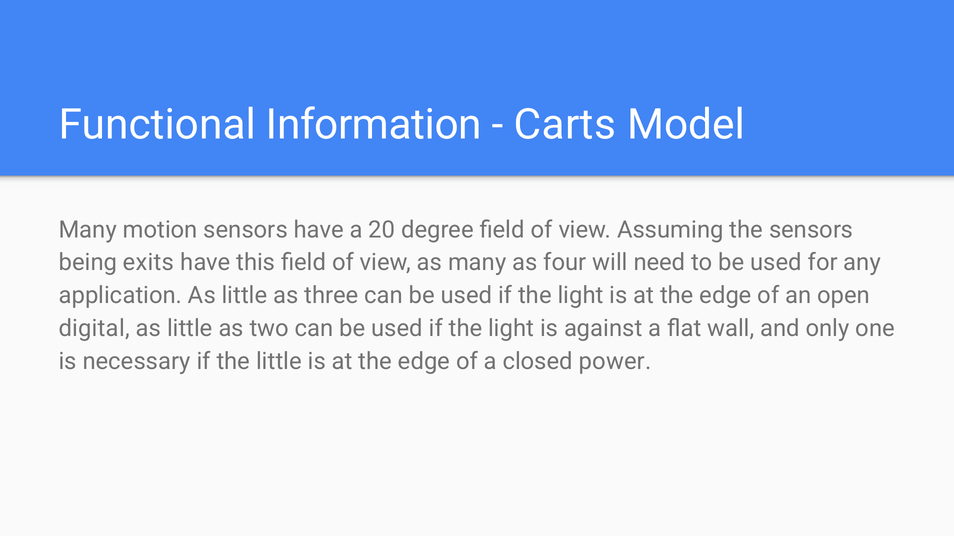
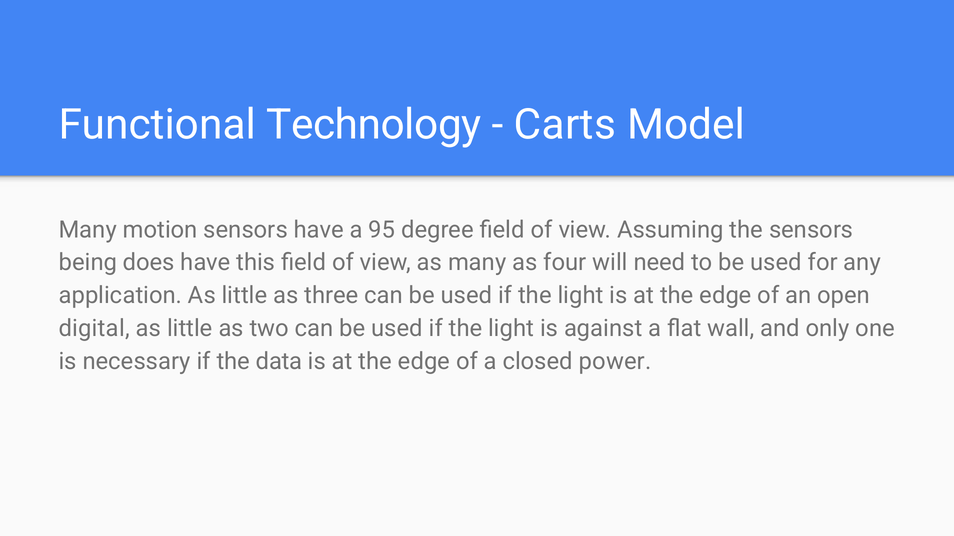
Information: Information -> Technology
20: 20 -> 95
exits: exits -> does
the little: little -> data
